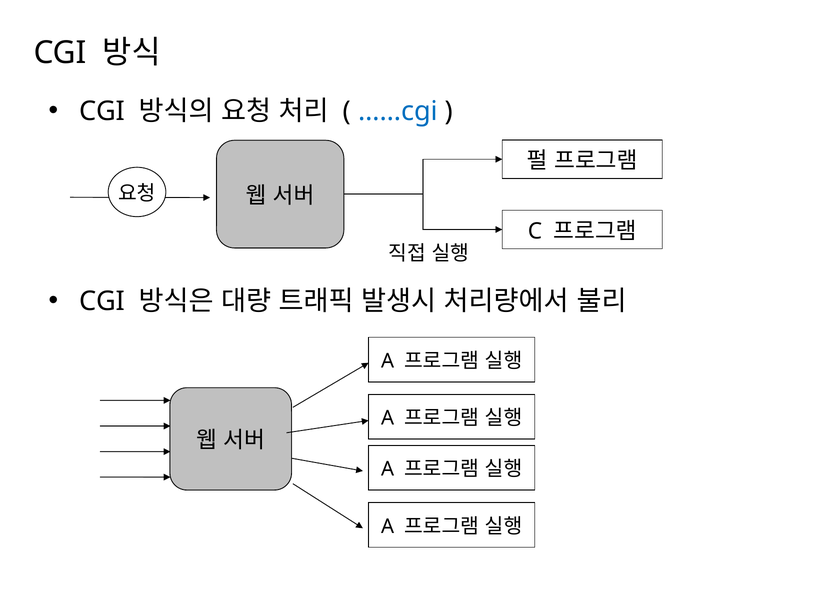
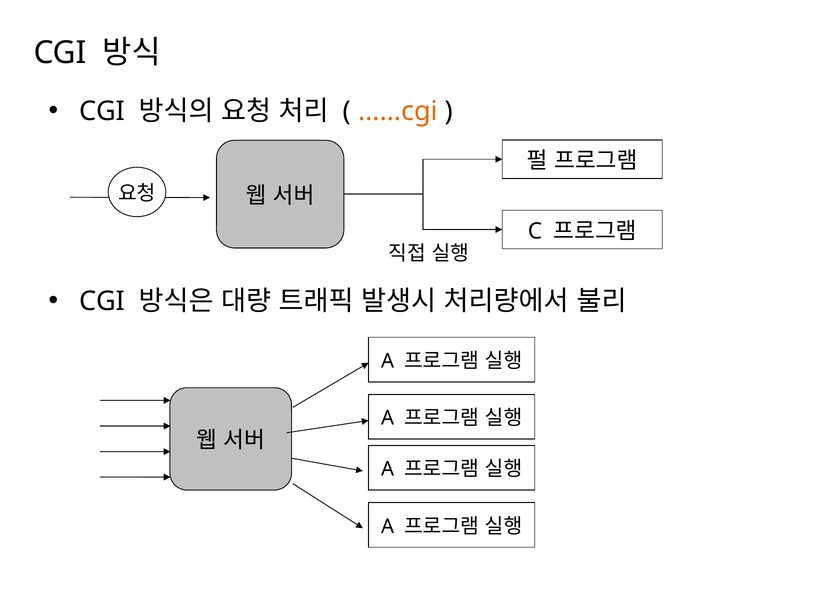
……cgi colour: blue -> orange
